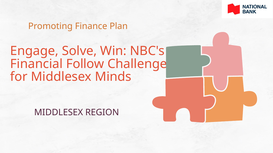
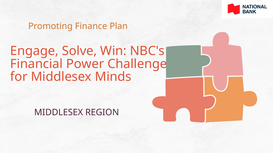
Follow: Follow -> Power
